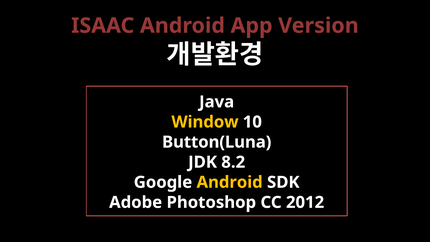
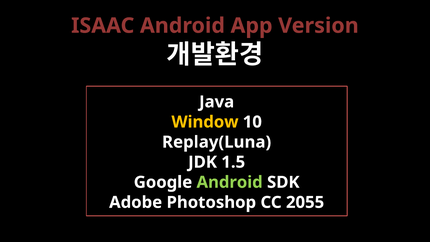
Button(Luna: Button(Luna -> Replay(Luna
8.2: 8.2 -> 1.5
Android at (230, 182) colour: yellow -> light green
2012: 2012 -> 2055
